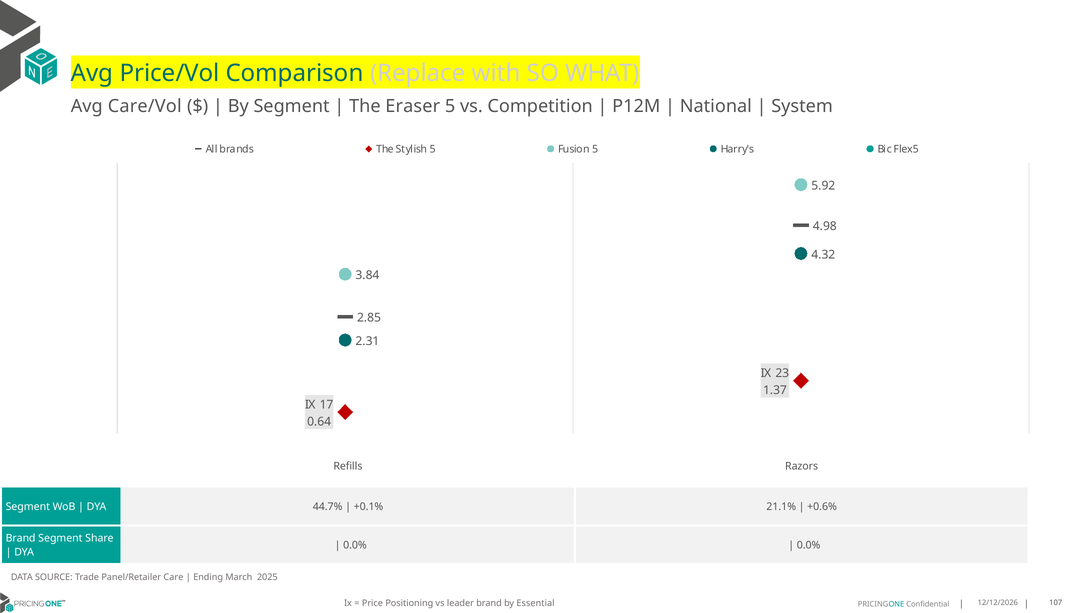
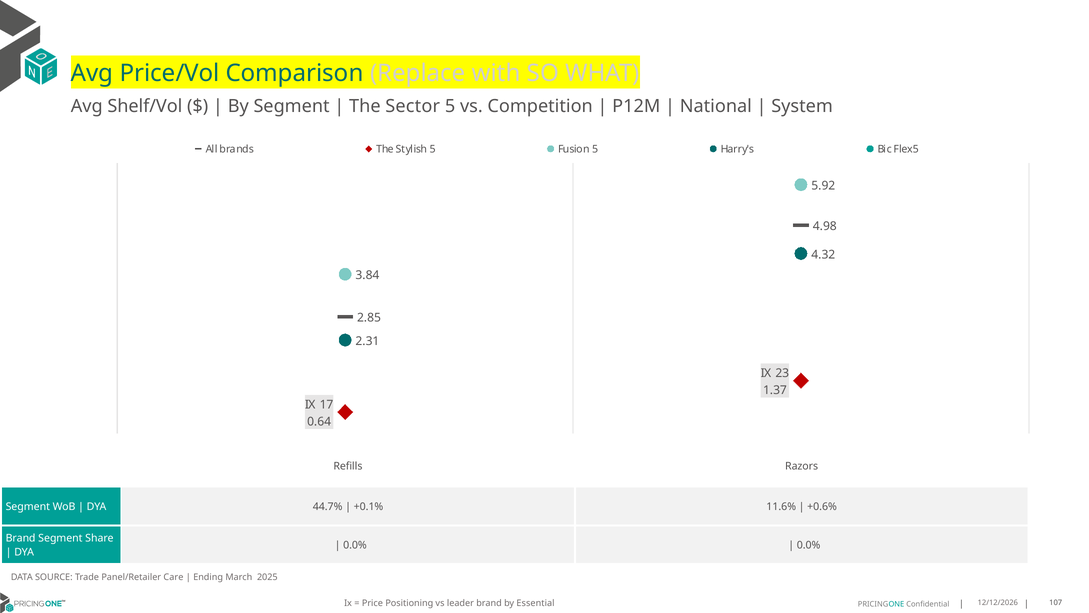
Care/Vol: Care/Vol -> Shelf/Vol
Eraser: Eraser -> Sector
21.1%: 21.1% -> 11.6%
